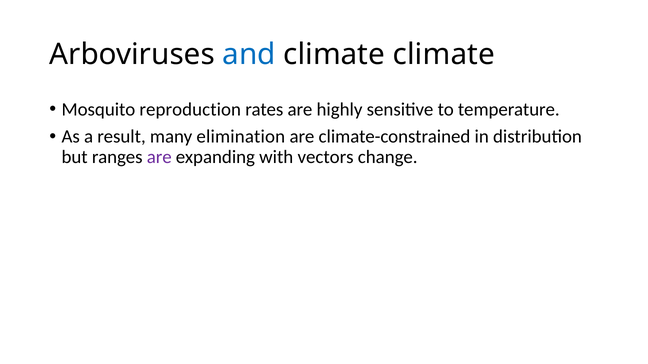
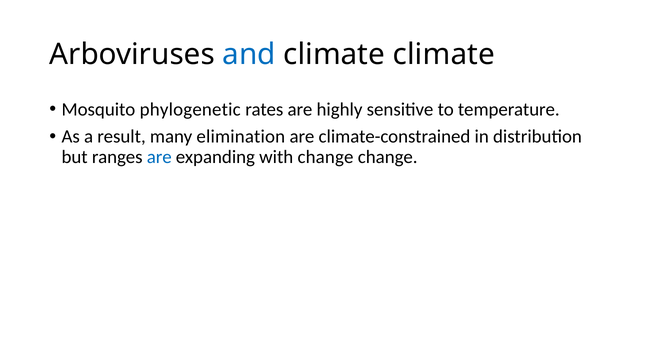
reproduction: reproduction -> phylogenetic
are at (159, 157) colour: purple -> blue
with vectors: vectors -> change
